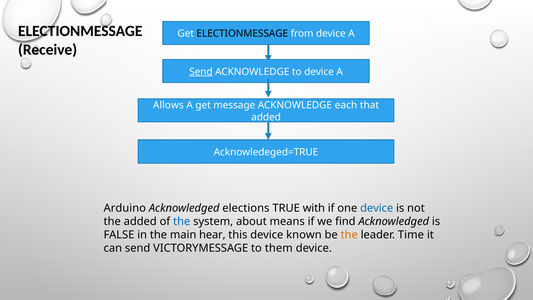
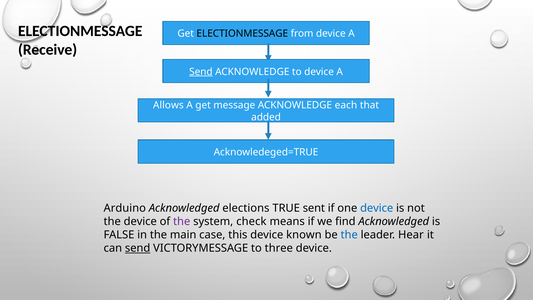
with: with -> sent
the added: added -> device
the at (182, 221) colour: blue -> purple
about: about -> check
hear: hear -> case
the at (349, 235) colour: orange -> blue
Time: Time -> Hear
send at (138, 248) underline: none -> present
them: them -> three
